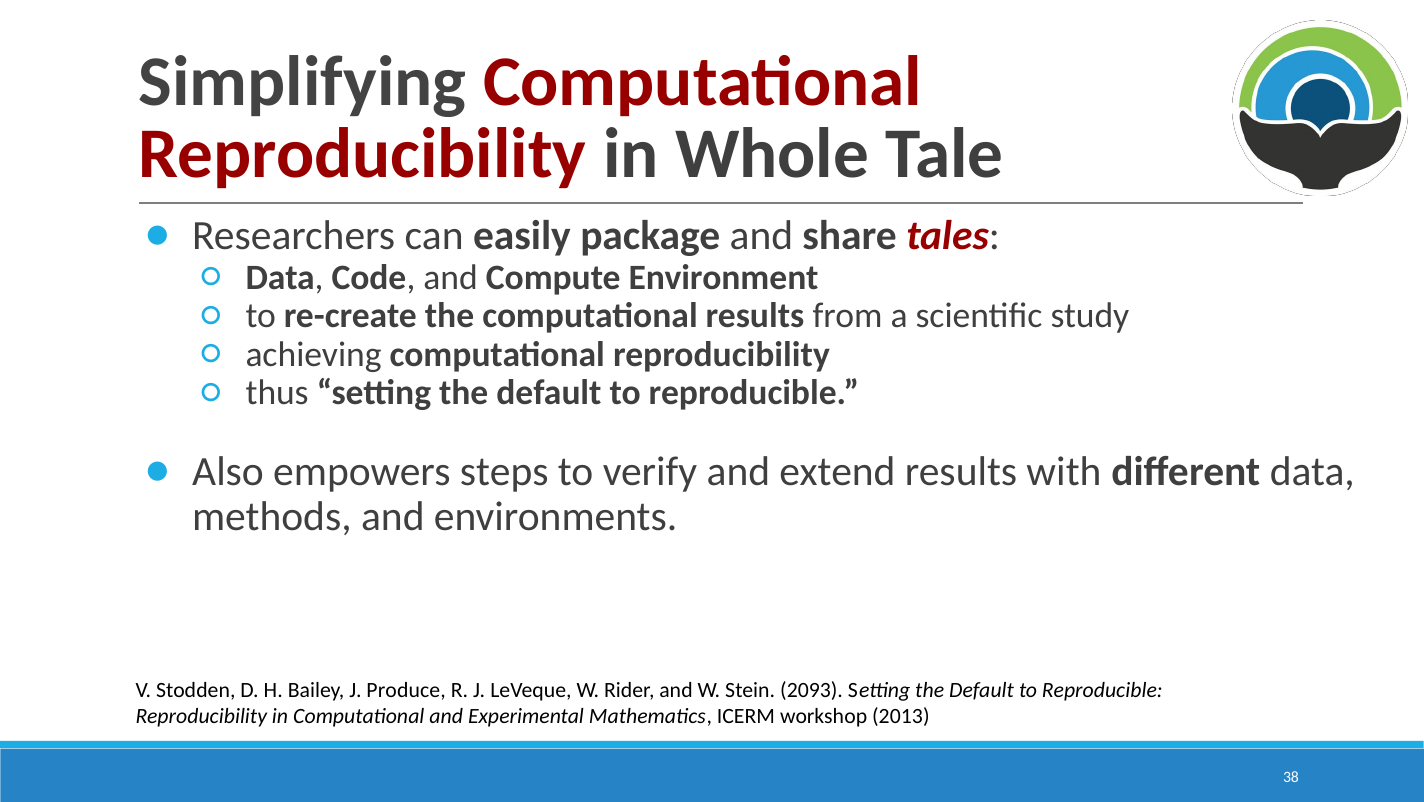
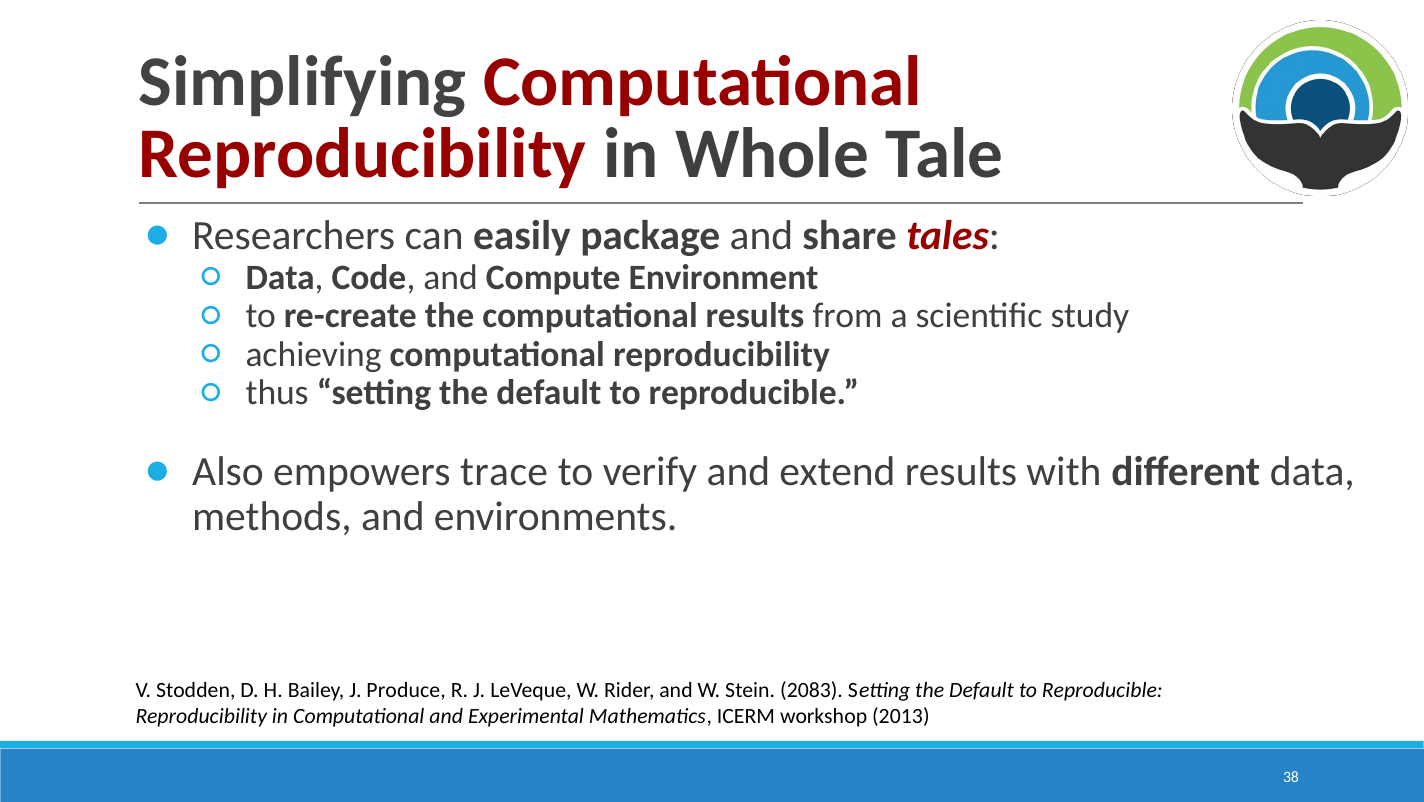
steps: steps -> trace
2093: 2093 -> 2083
